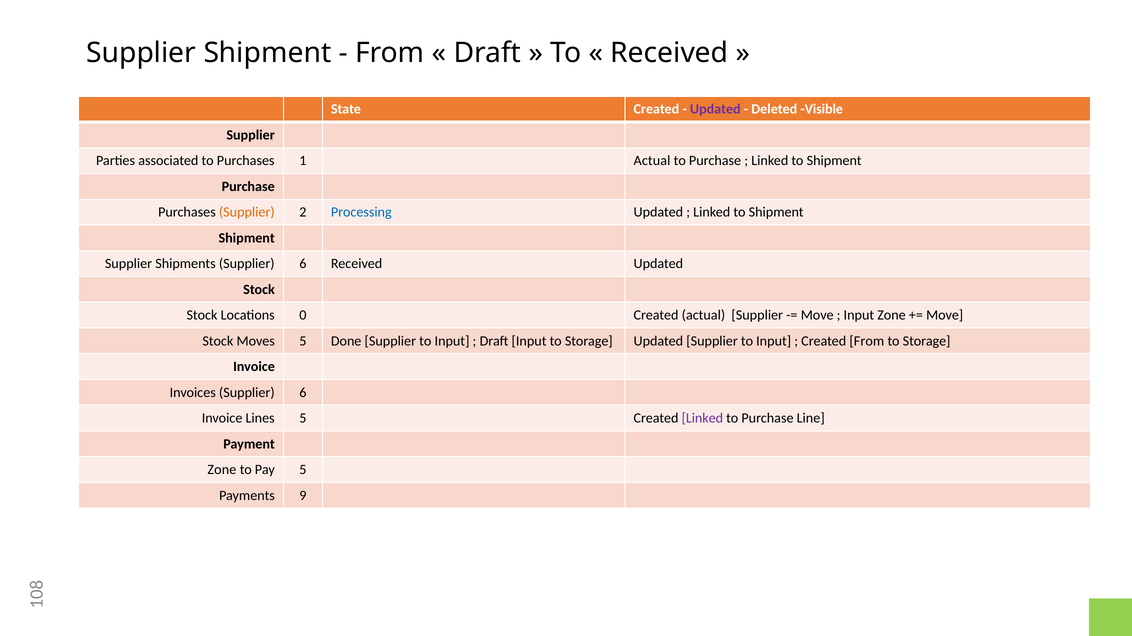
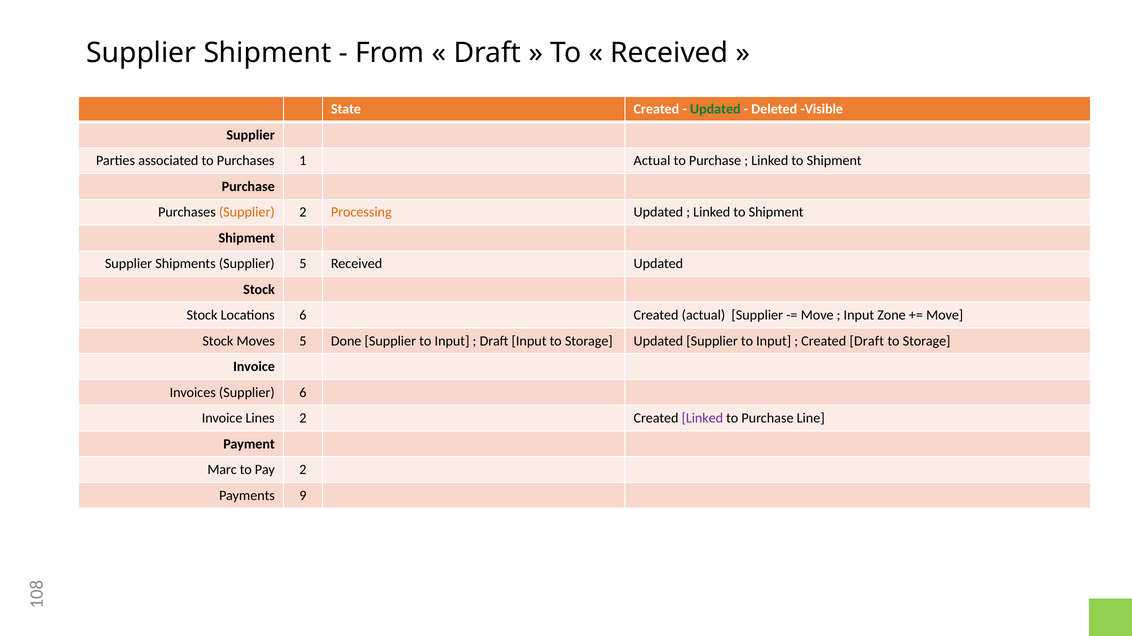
Updated at (715, 109) colour: purple -> green
Processing colour: blue -> orange
Shipments Supplier 6: 6 -> 5
Locations 0: 0 -> 6
Created From: From -> Draft
Lines 5: 5 -> 2
Zone at (222, 470): Zone -> Marc
Pay 5: 5 -> 2
